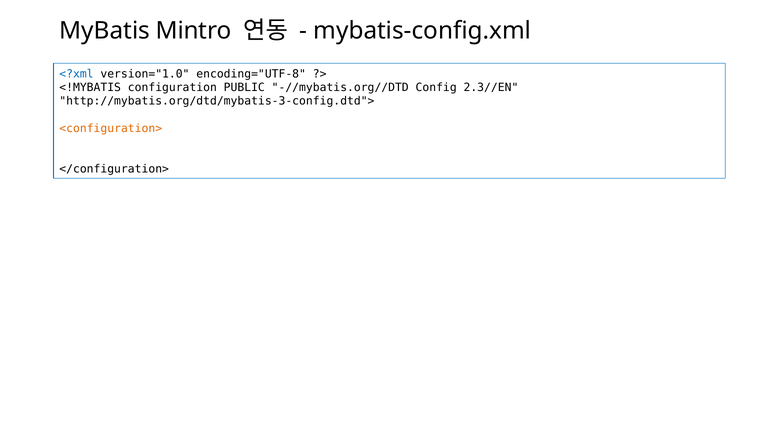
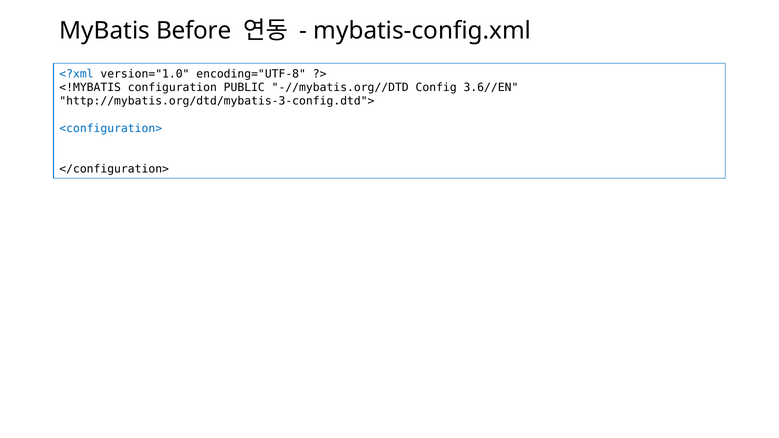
Mintro: Mintro -> Before
2.3//EN: 2.3//EN -> 3.6//EN
<configuration> colour: orange -> blue
